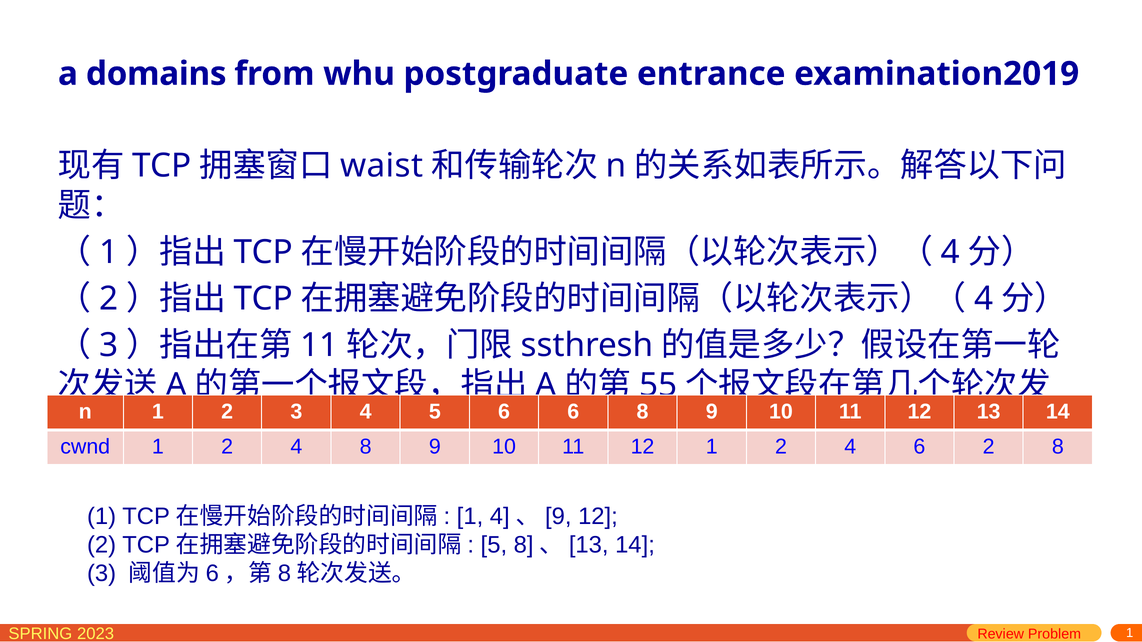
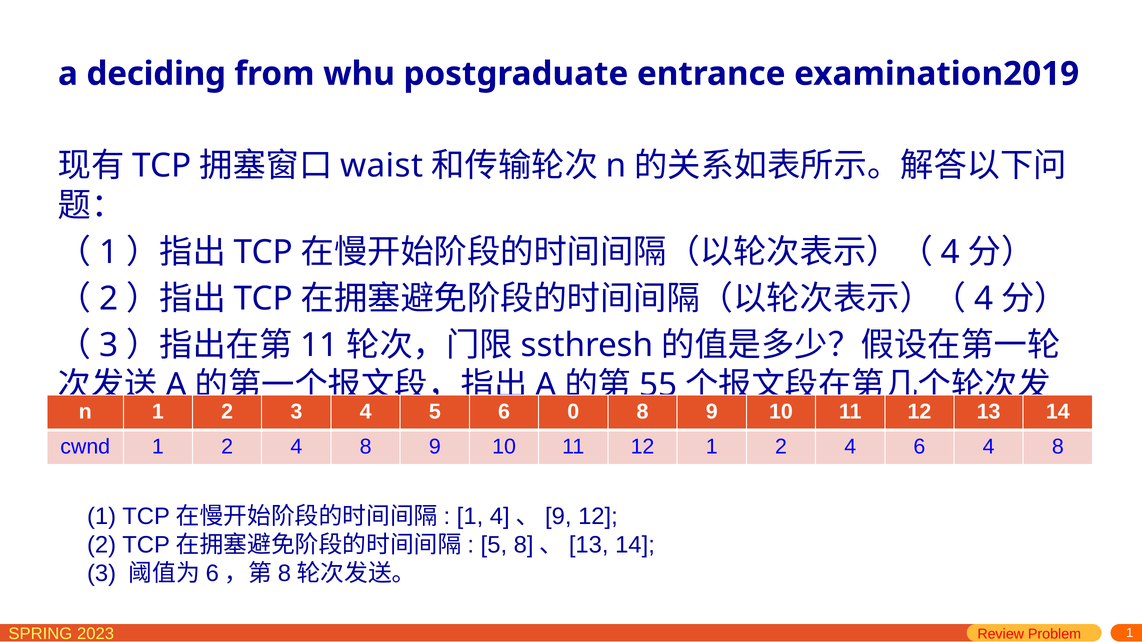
domains: domains -> deciding
6 6: 6 -> 0
6 2: 2 -> 4
